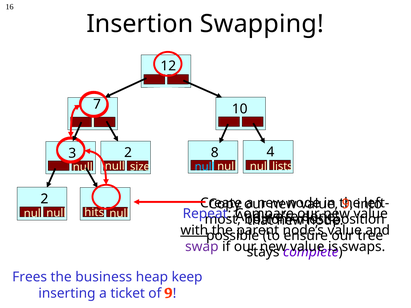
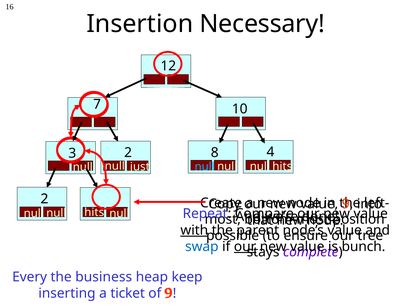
Swapping: Swapping -> Necessary
lists at (282, 166): lists -> hits
size: size -> just
swap colour: purple -> blue
our at (245, 247) underline: none -> present
swaps: swaps -> bunch
Frees: Frees -> Every
